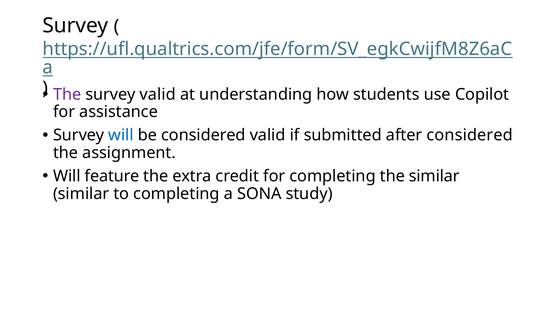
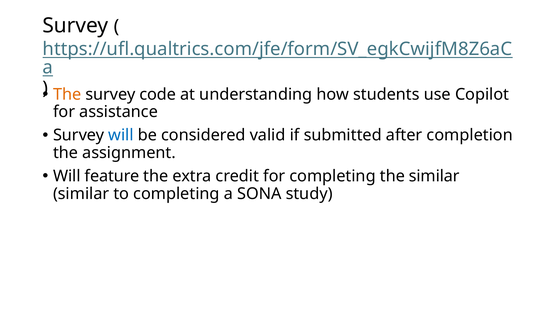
The at (67, 94) colour: purple -> orange
survey valid: valid -> code
after considered: considered -> completion
